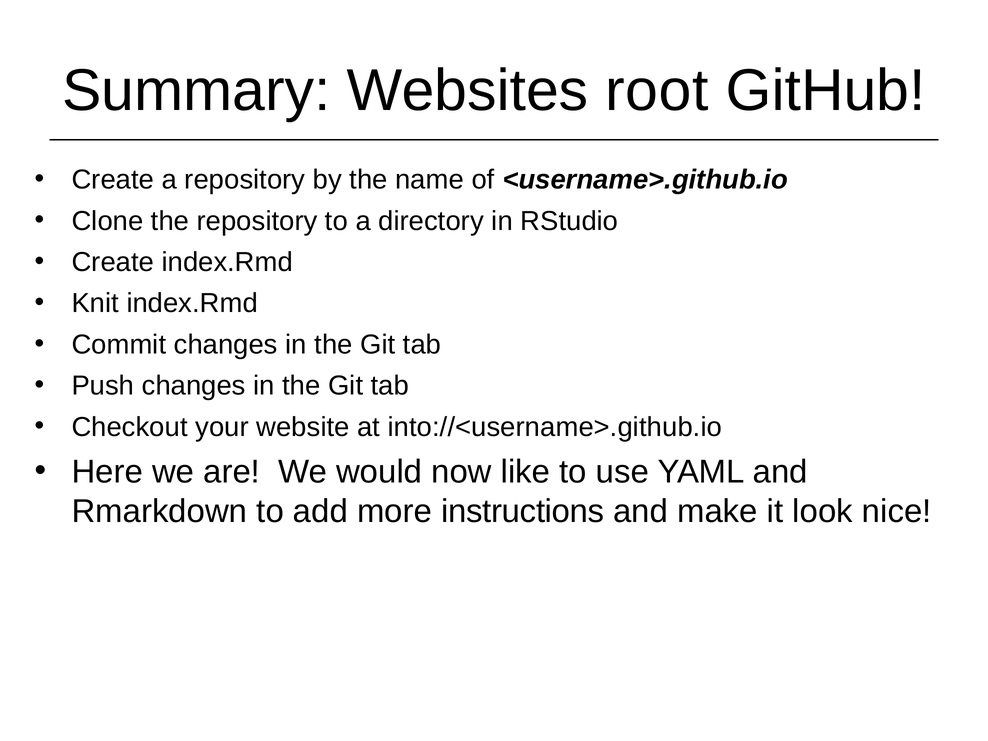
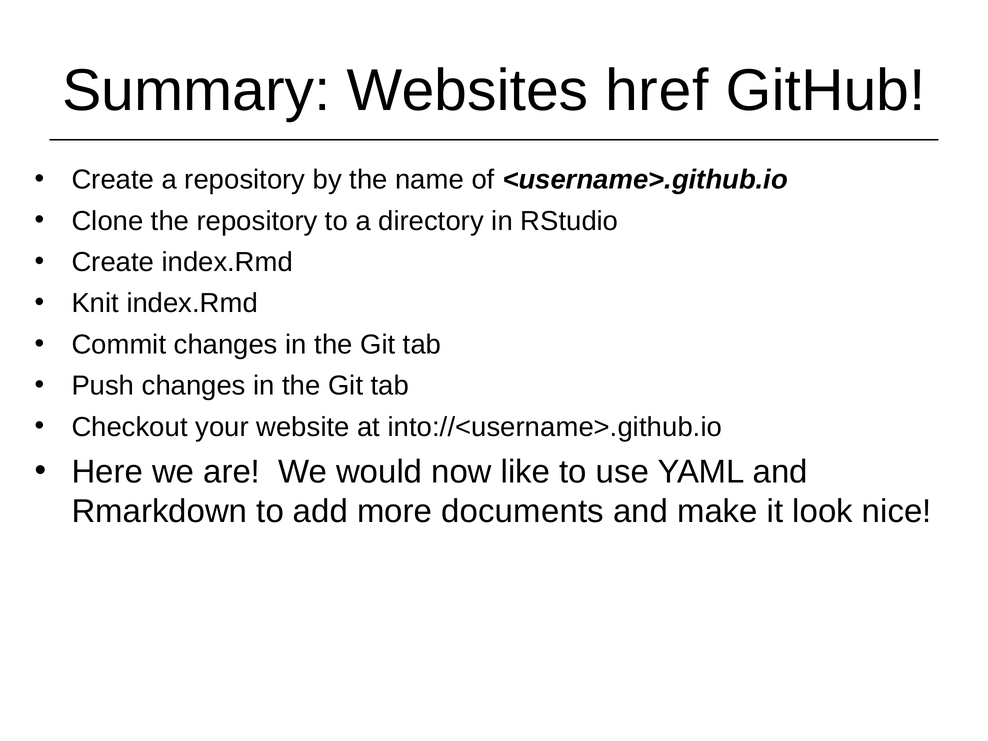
root: root -> href
instructions: instructions -> documents
